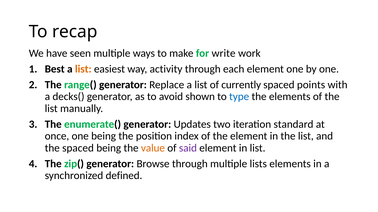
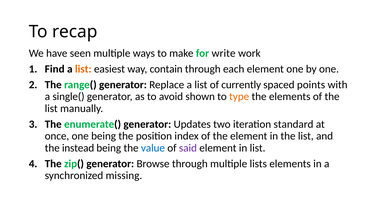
Best: Best -> Find
activity: activity -> contain
decks(: decks( -> single(
type colour: blue -> orange
the spaced: spaced -> instead
value colour: orange -> blue
defined: defined -> missing
